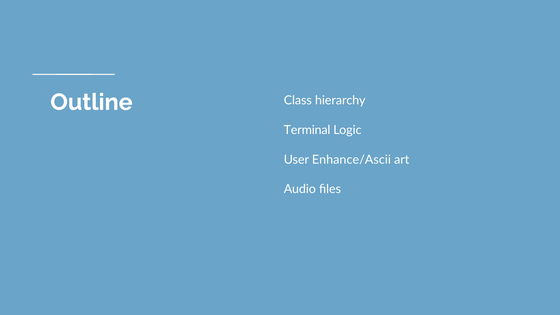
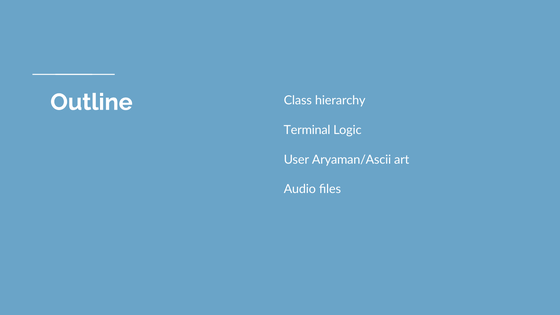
Enhance/Ascii: Enhance/Ascii -> Aryaman/Ascii
